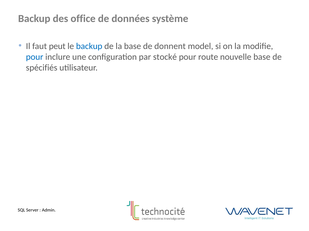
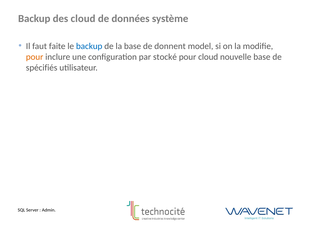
des office: office -> cloud
peut: peut -> faite
pour at (35, 57) colour: blue -> orange
pour route: route -> cloud
